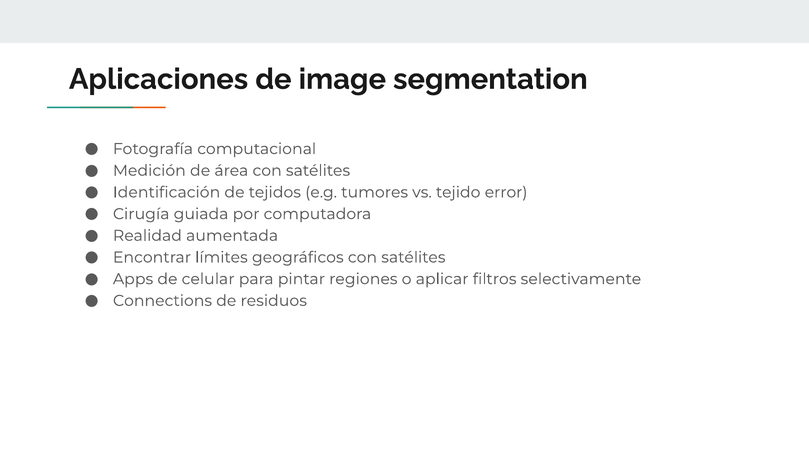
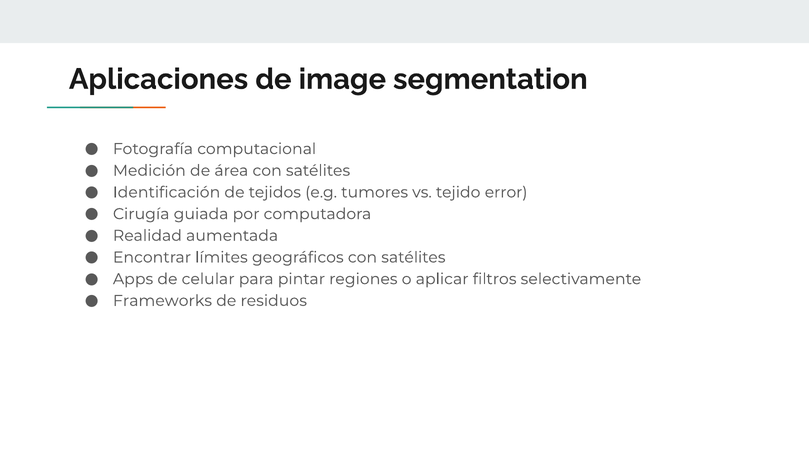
Connections: Connections -> Frameworks
